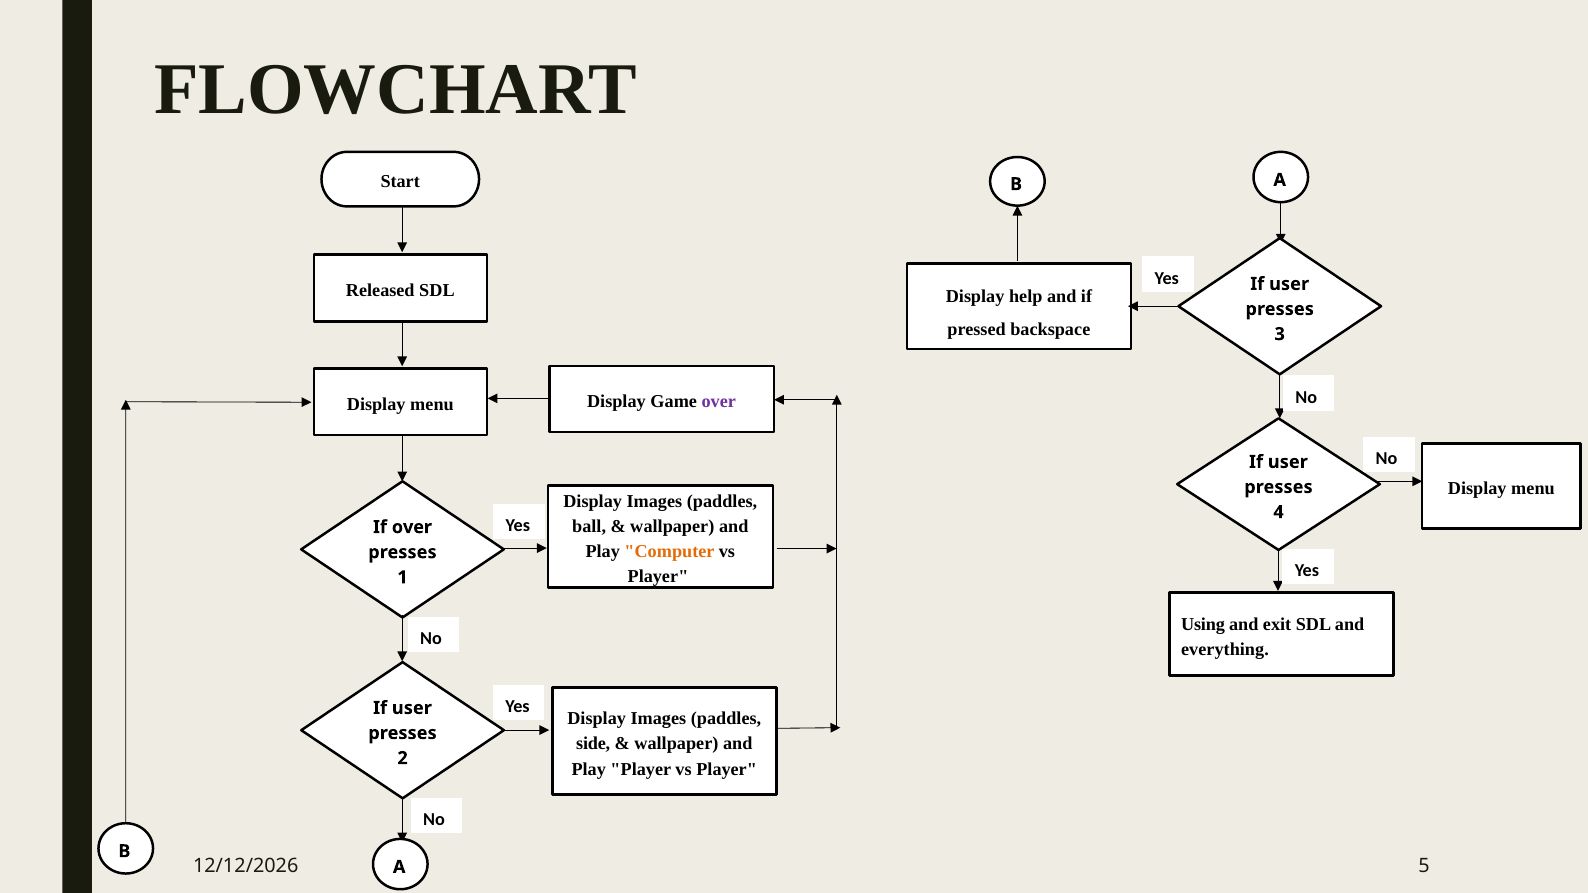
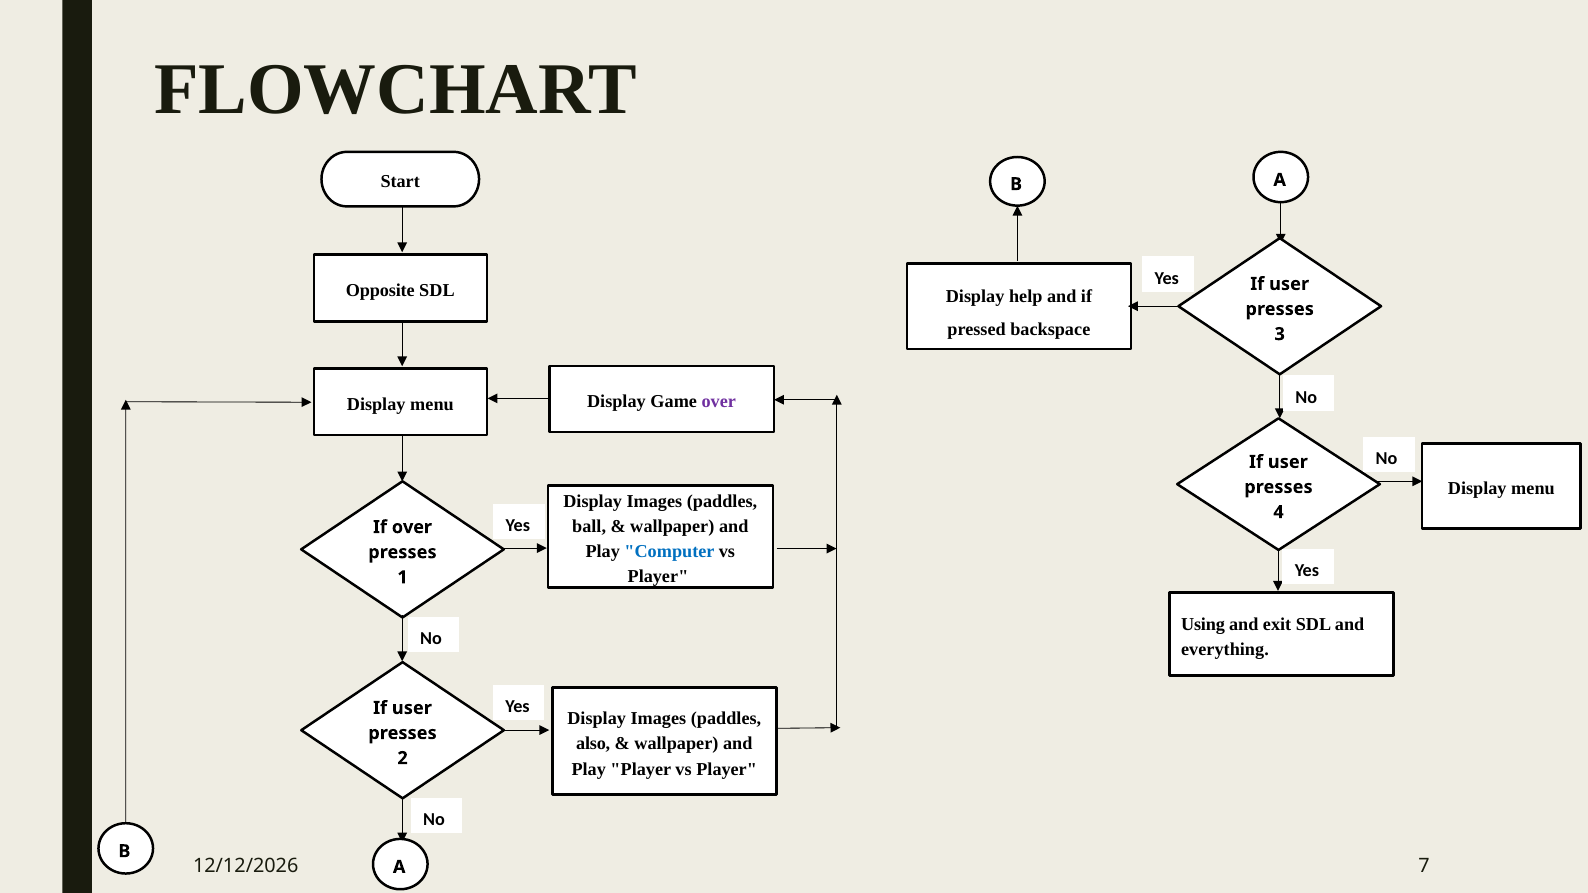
Released: Released -> Opposite
Computer colour: orange -> blue
side: side -> also
5: 5 -> 7
